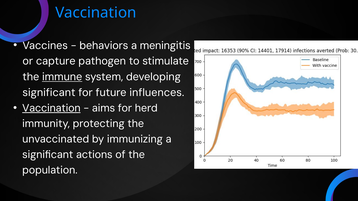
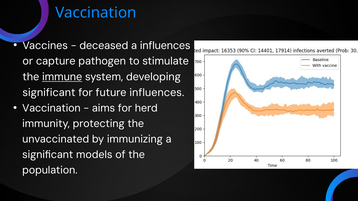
behaviors: behaviors -> deceased
a meningitis: meningitis -> influences
Vaccination at (51, 108) underline: present -> none
actions: actions -> models
